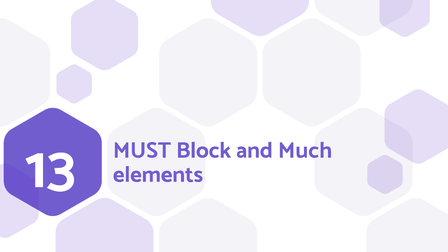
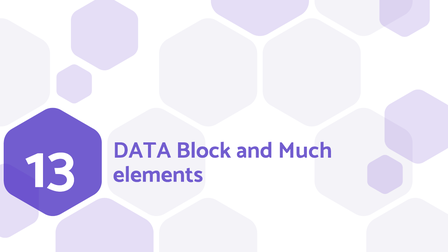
MUST: MUST -> DATA
